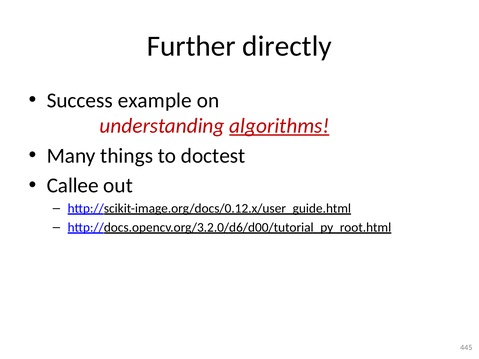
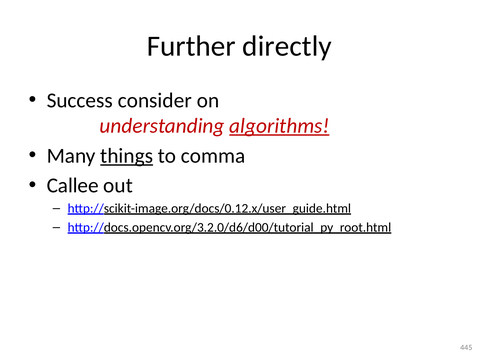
example: example -> consider
things underline: none -> present
doctest: doctest -> comma
